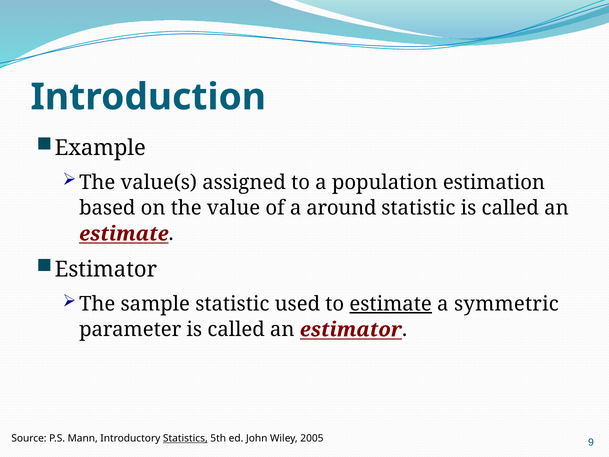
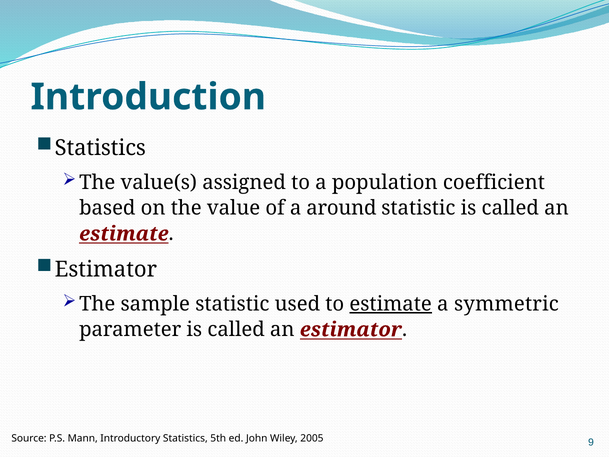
Example at (100, 148): Example -> Statistics
estimation: estimation -> coefficient
Statistics at (185, 438) underline: present -> none
